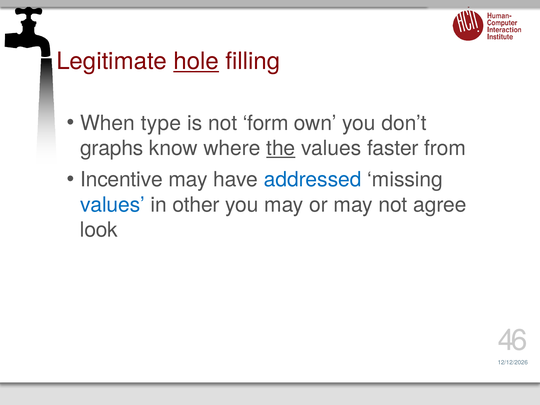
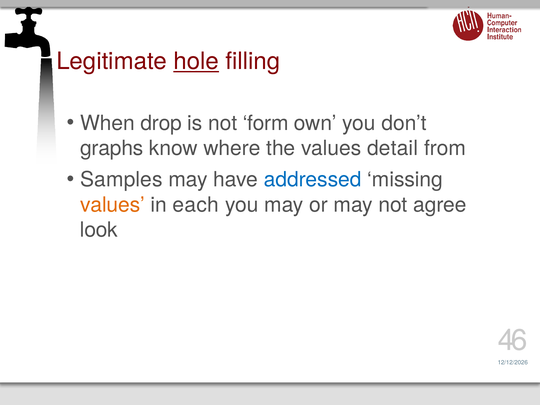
type: type -> drop
the underline: present -> none
faster: faster -> detail
Incentive: Incentive -> Samples
values at (112, 205) colour: blue -> orange
other: other -> each
